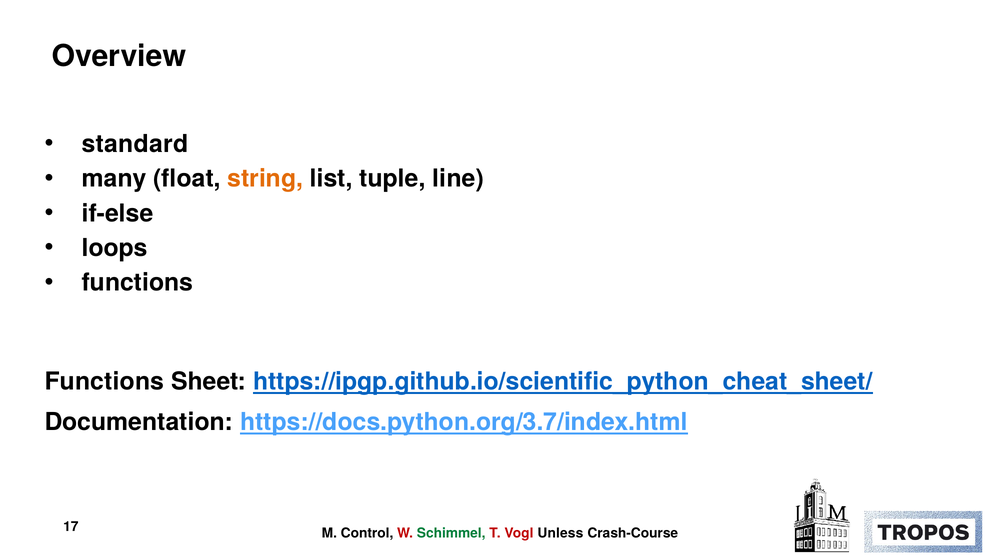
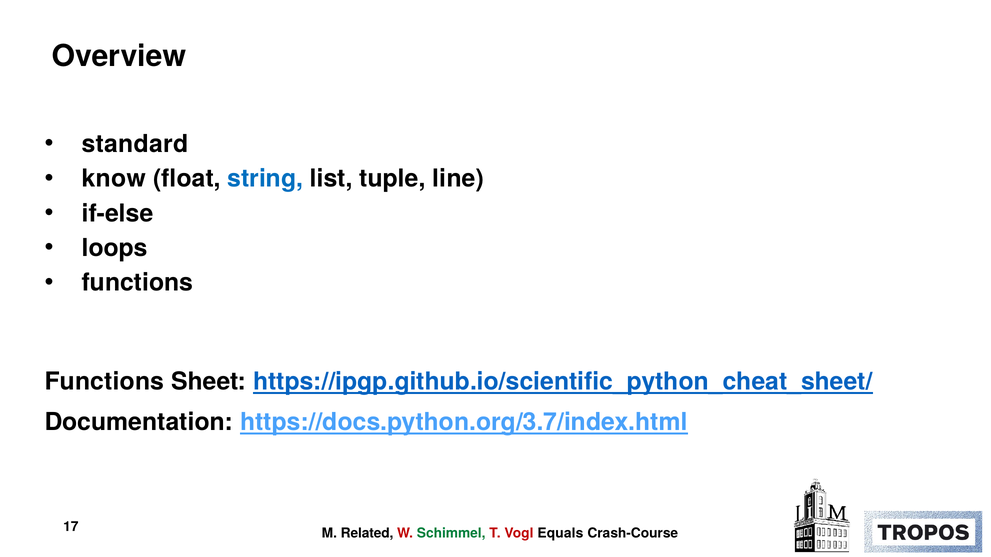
many: many -> know
string colour: orange -> blue
Control: Control -> Related
Unless: Unless -> Equals
